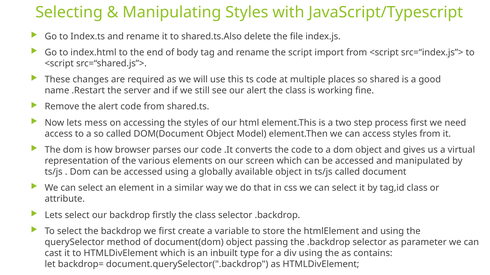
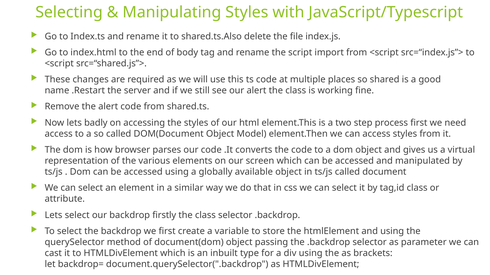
mess: mess -> badly
contains: contains -> brackets
